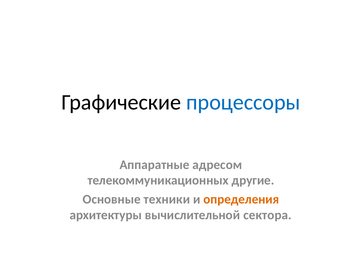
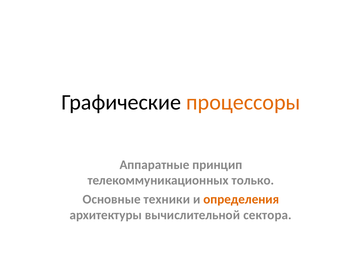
процессоры colour: blue -> orange
адресом: адресом -> принцип
другие: другие -> только
